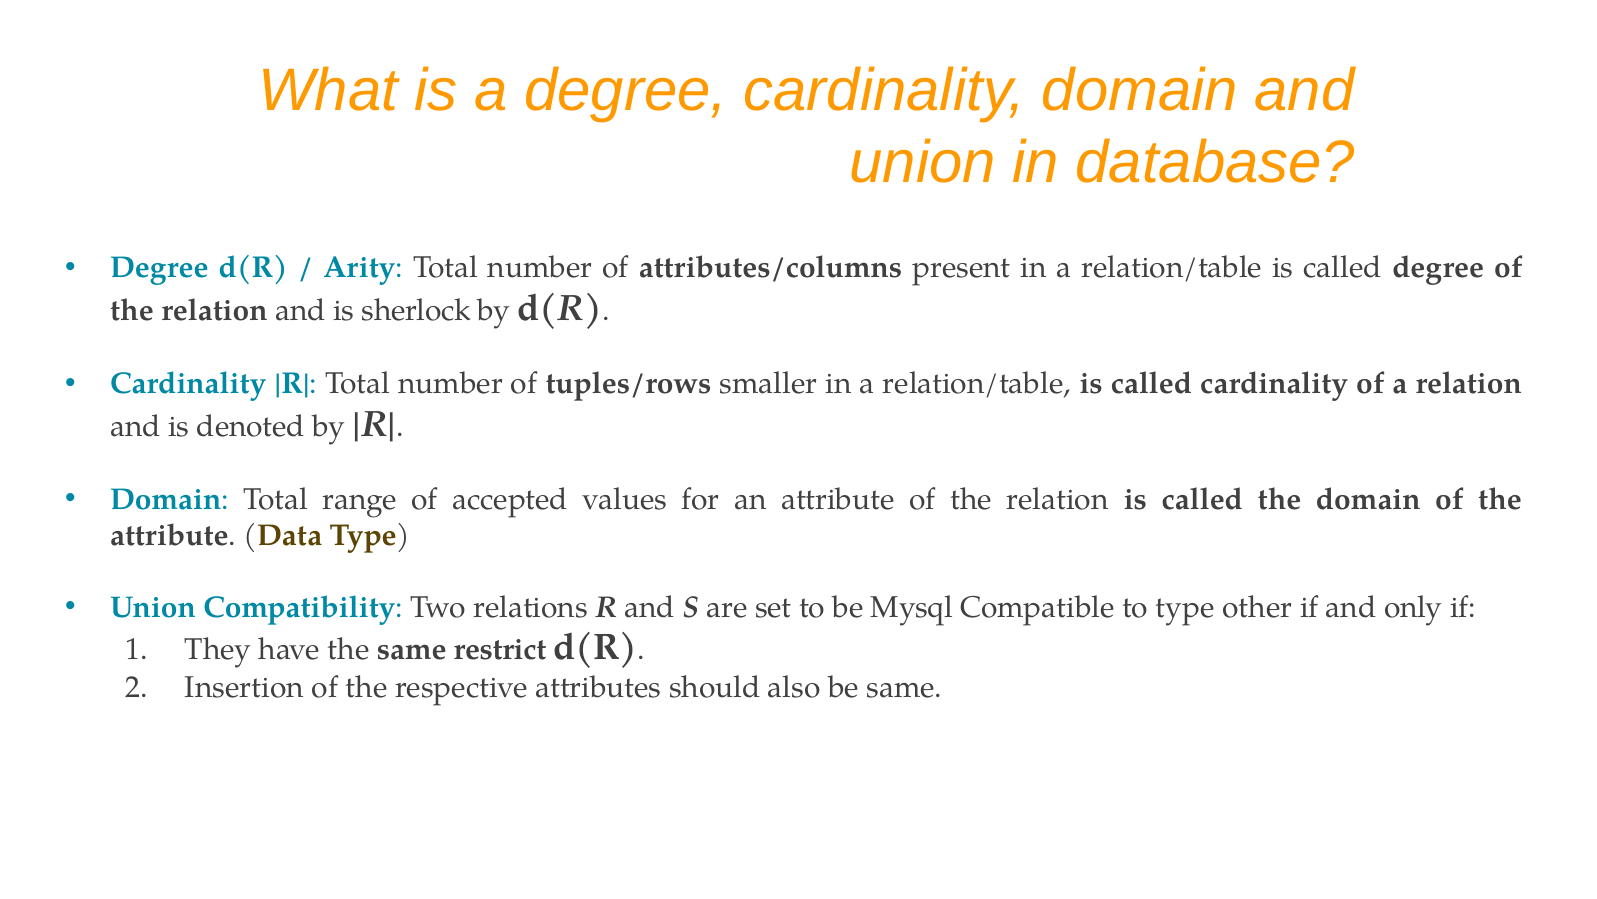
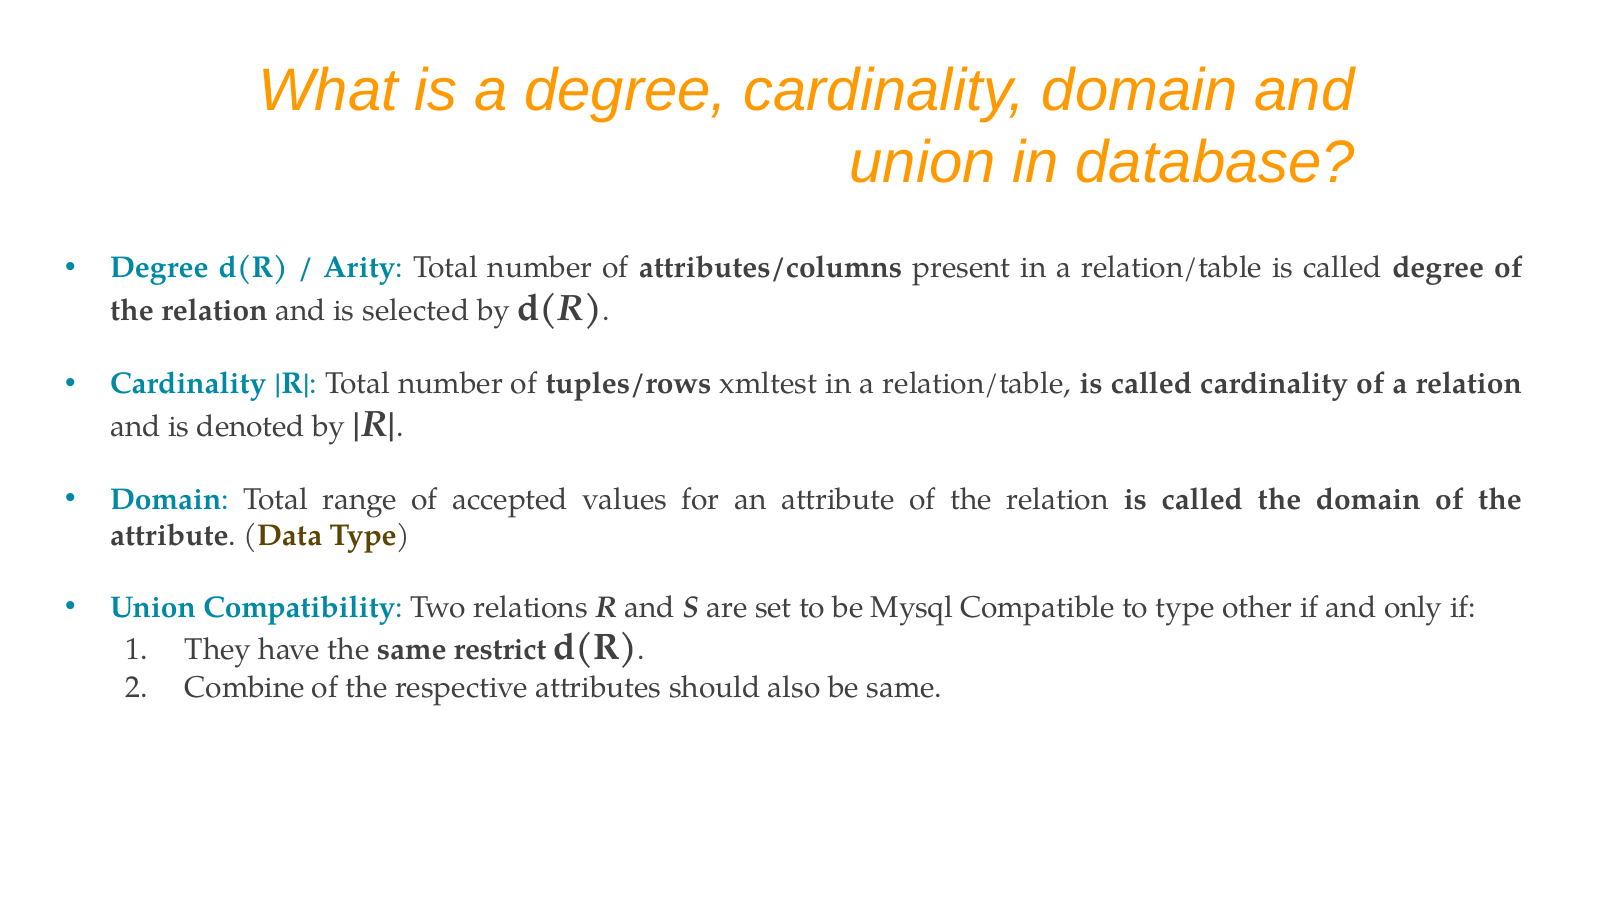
sherlock: sherlock -> selected
smaller: smaller -> xmltest
Insertion: Insertion -> Combine
